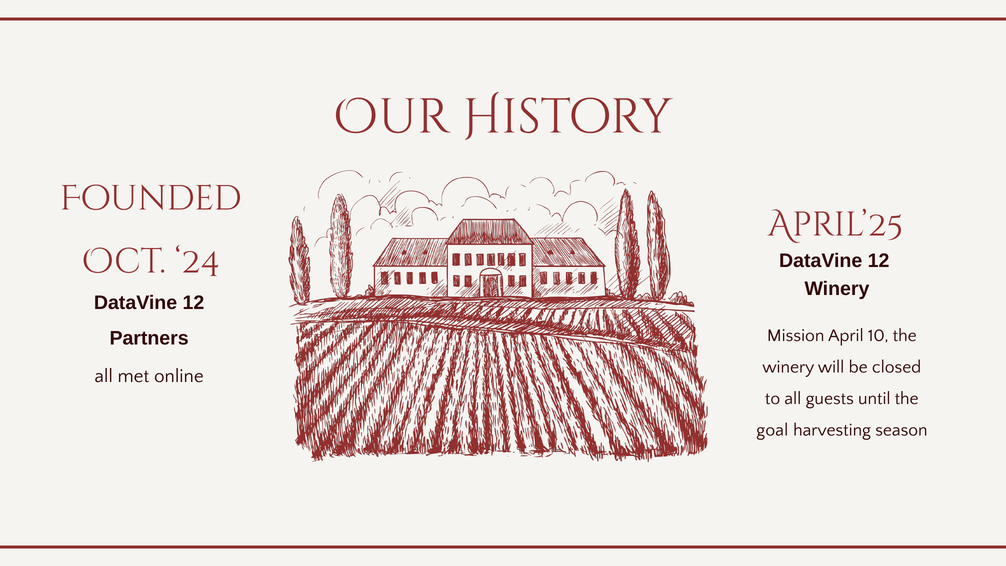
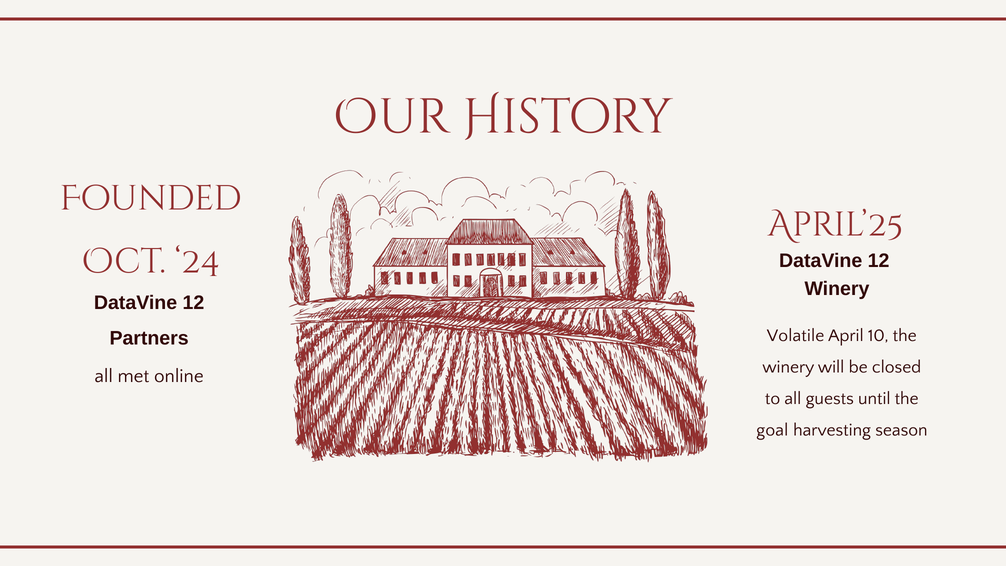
Mission: Mission -> Volatile
